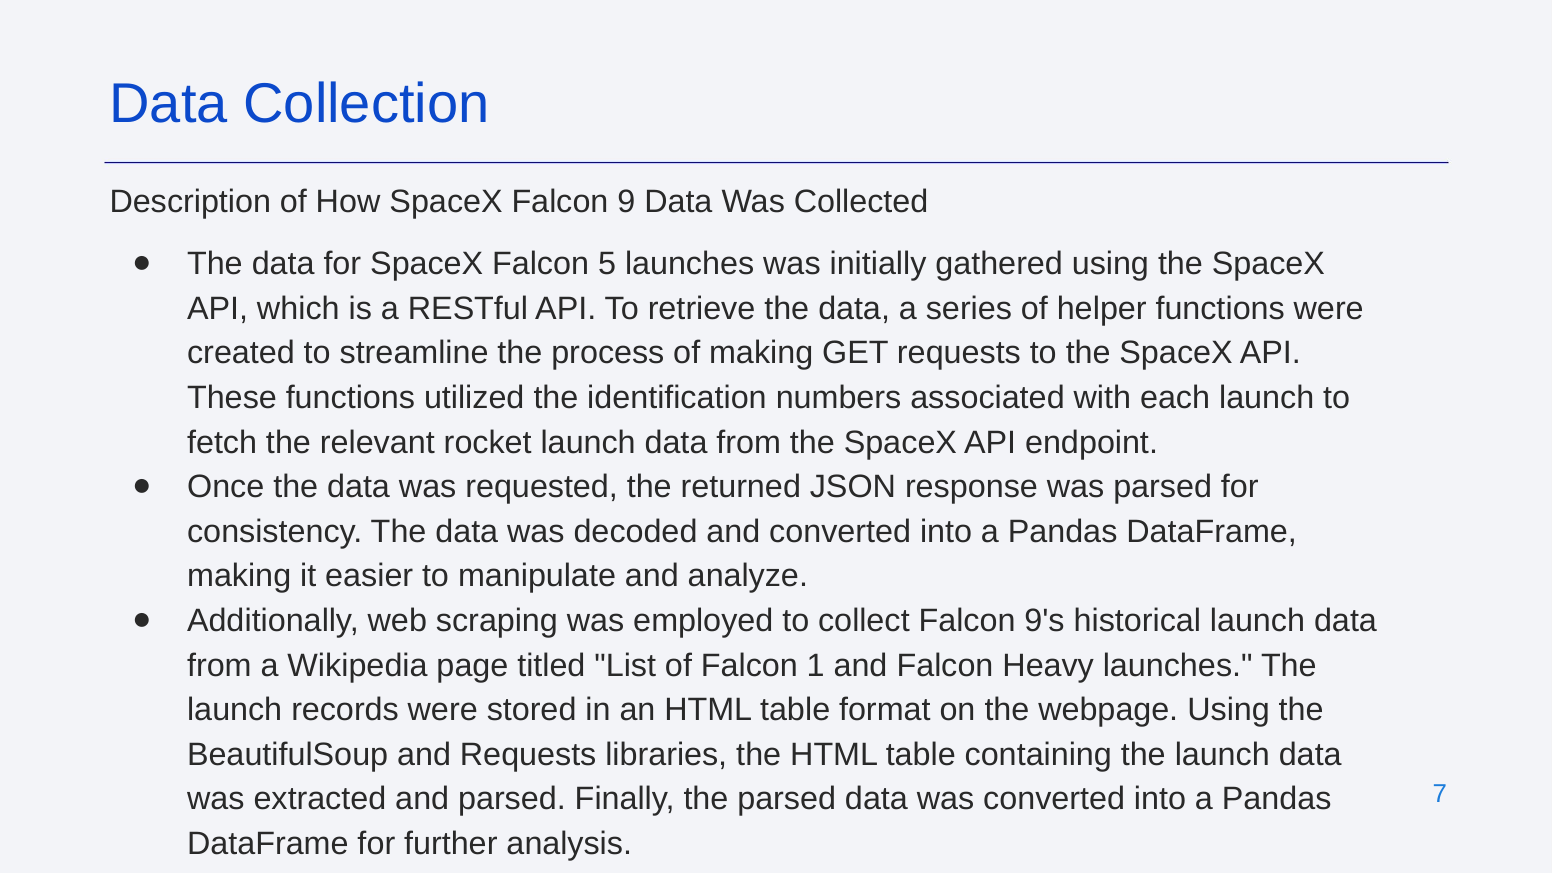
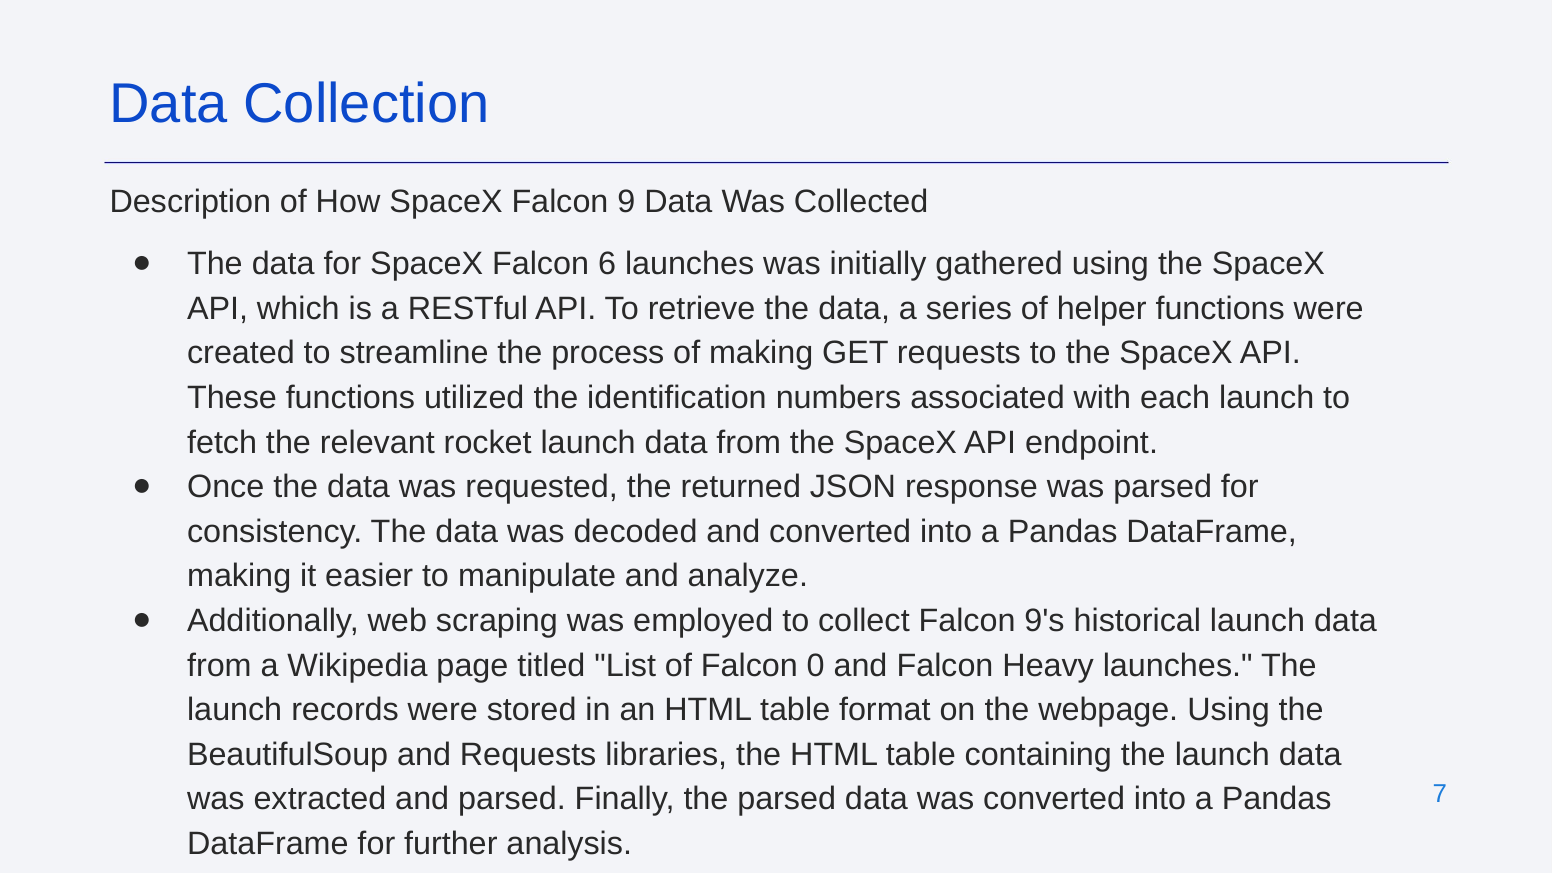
5: 5 -> 6
1: 1 -> 0
